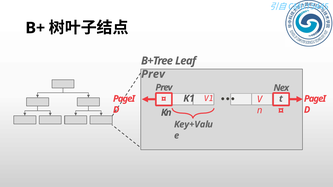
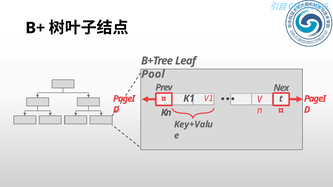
Prev at (153, 74): Prev -> Pool
